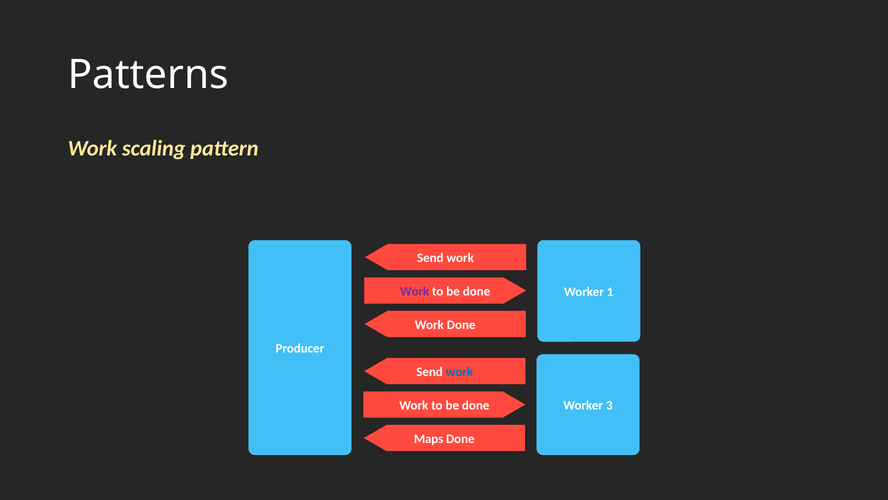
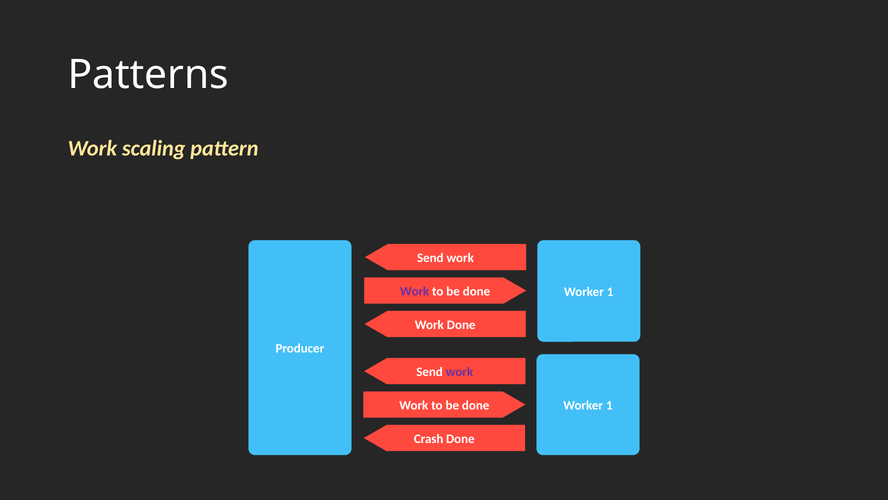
work at (459, 372) colour: blue -> purple
3 at (609, 405): 3 -> 1
Maps: Maps -> Crash
